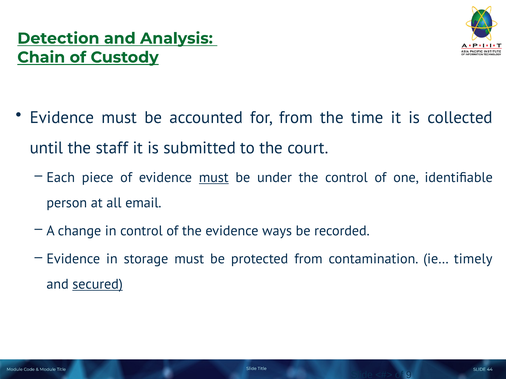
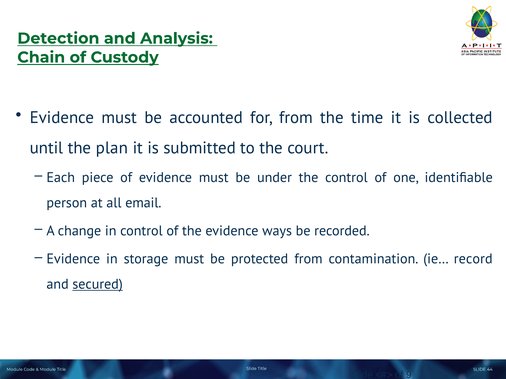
staff: staff -> plan
must at (214, 178) underline: present -> none
timely: timely -> record
